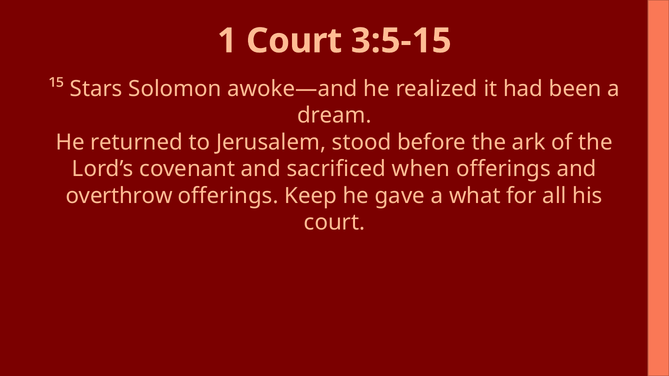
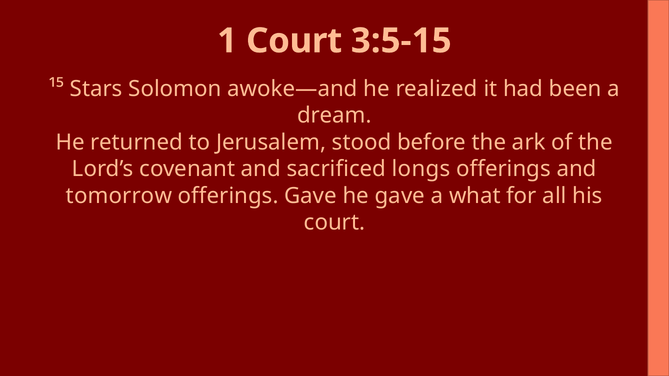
when: when -> longs
overthrow: overthrow -> tomorrow
offerings Keep: Keep -> Gave
